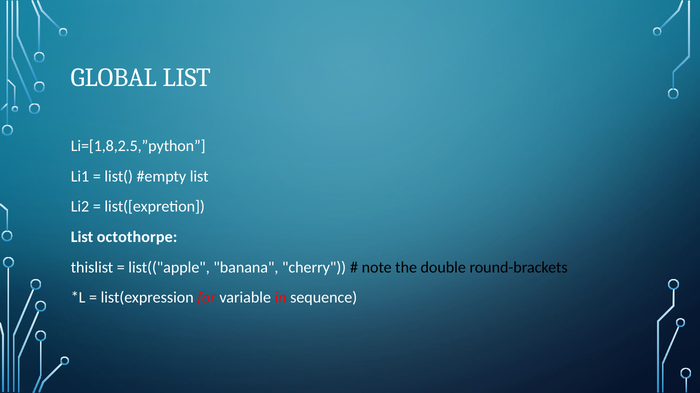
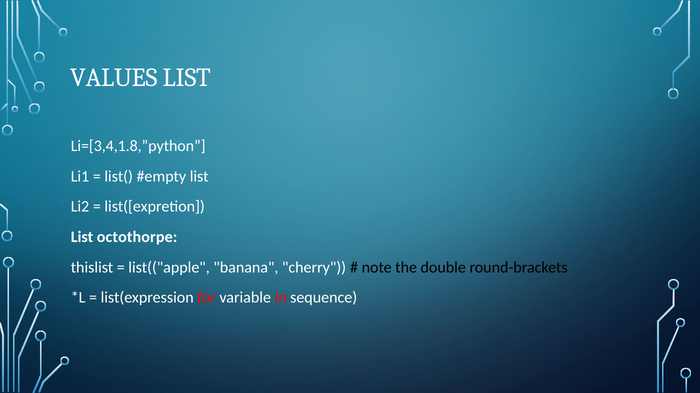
GLOBAL: GLOBAL -> VALUES
Li=[1,8,2.5,”python: Li=[1,8,2.5,”python -> Li=[3,4,1.8,”python
